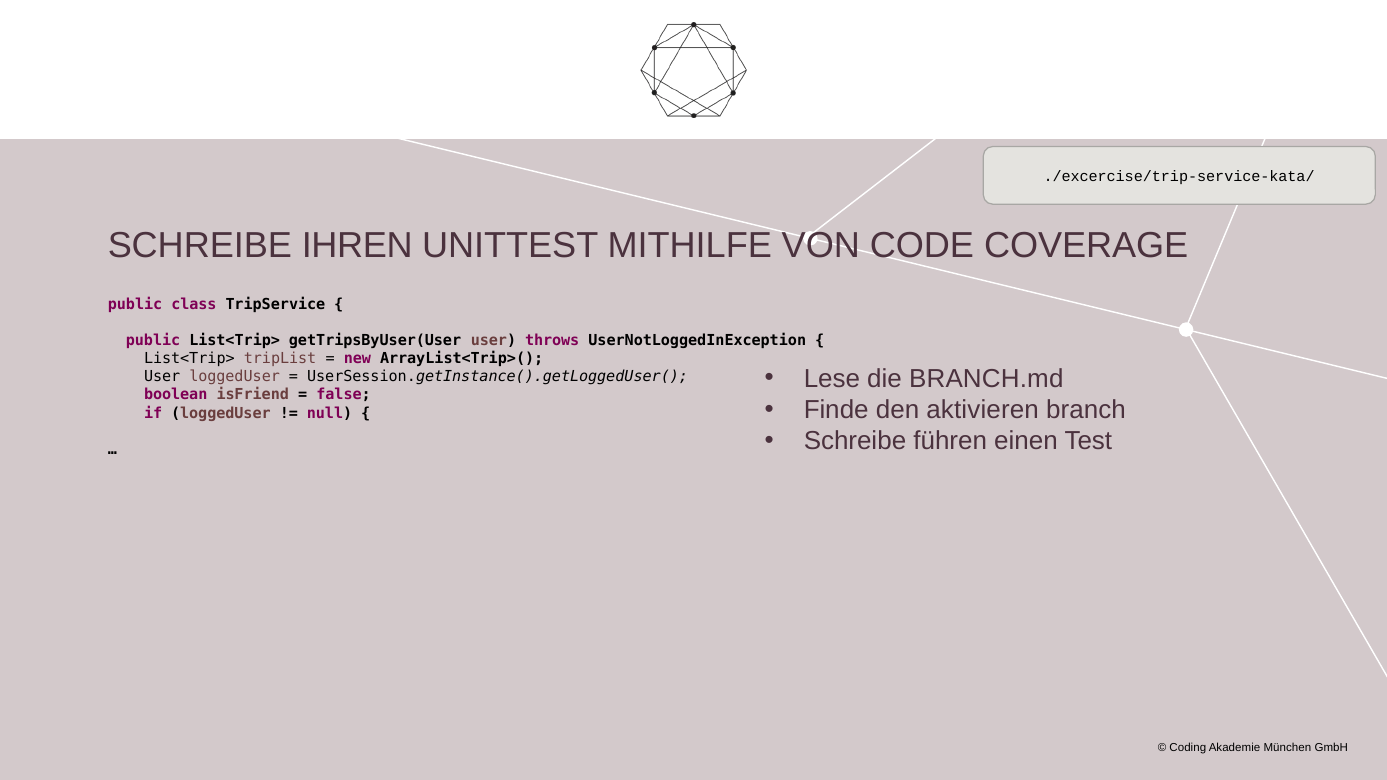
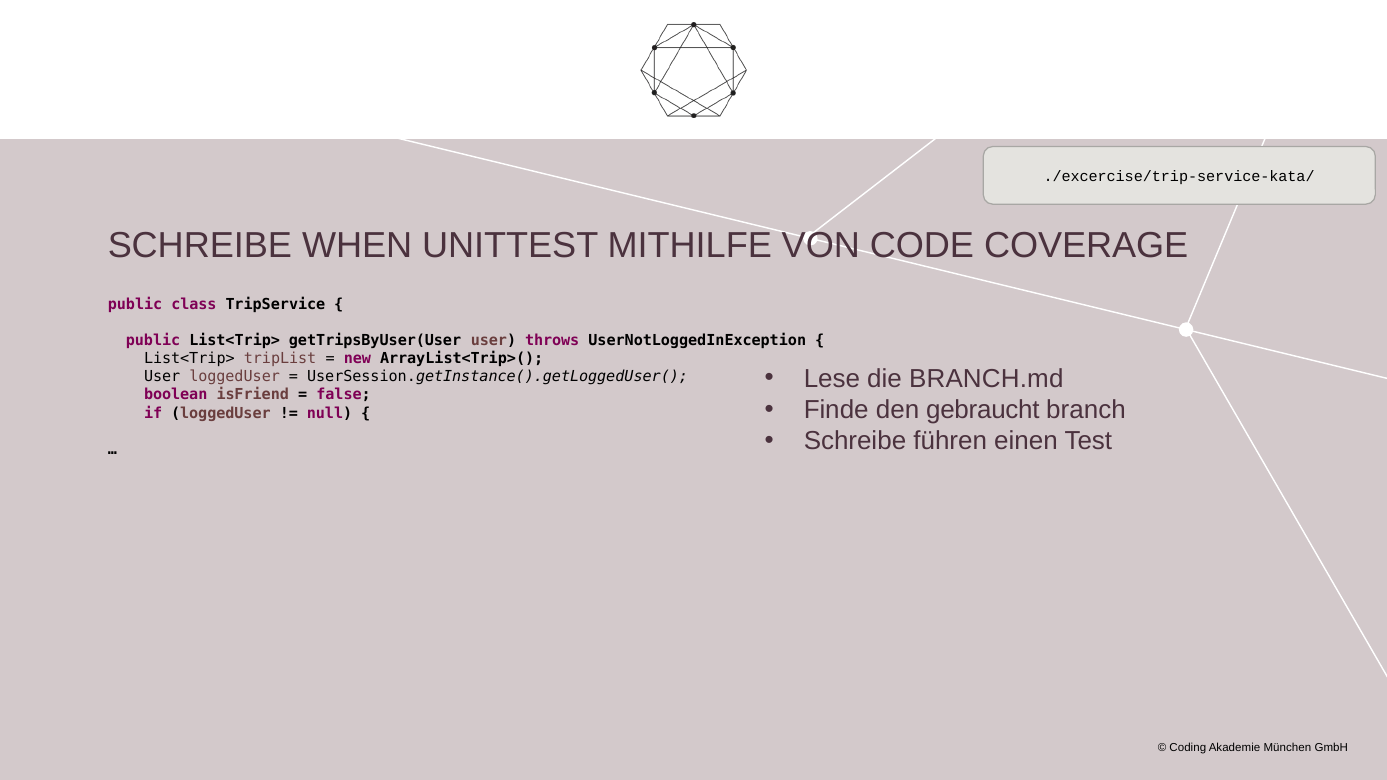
IHREN: IHREN -> WHEN
aktivieren: aktivieren -> gebraucht
